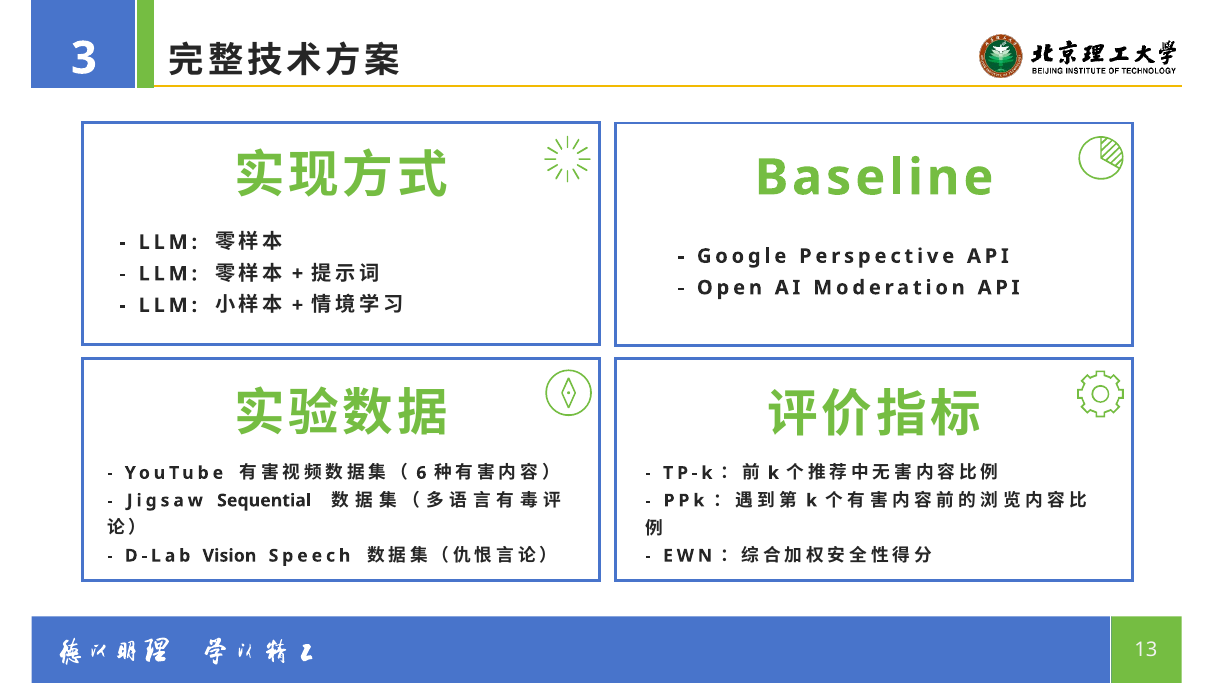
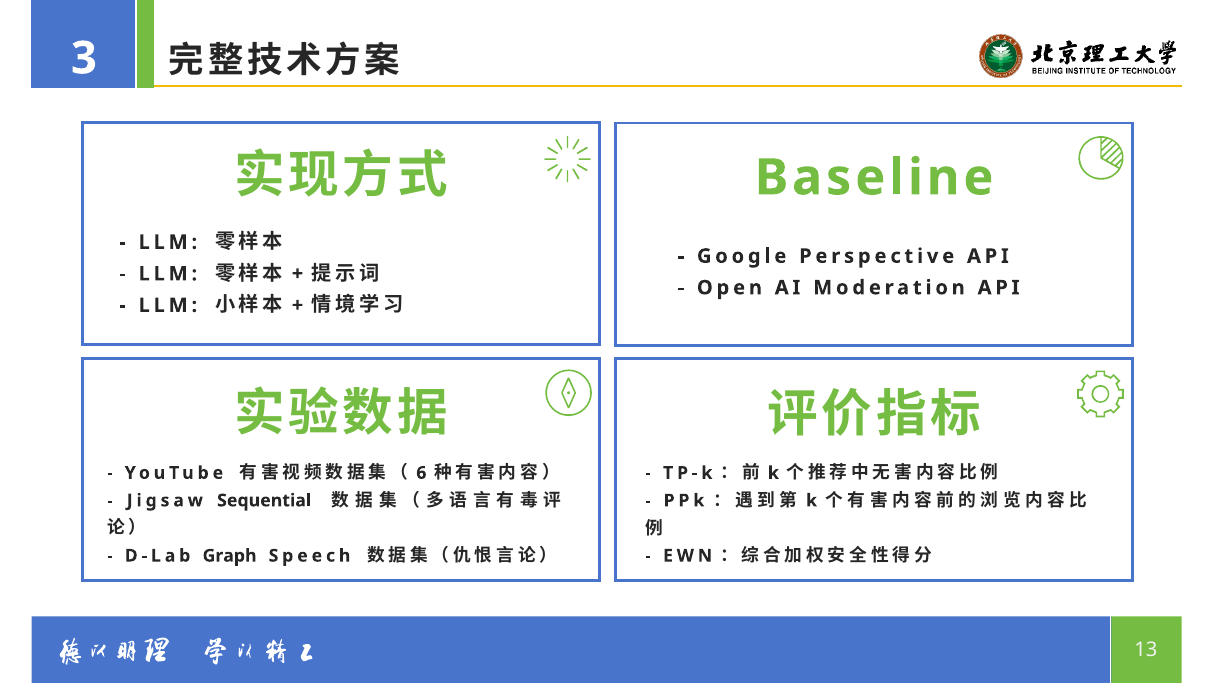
Vision: Vision -> Graph
